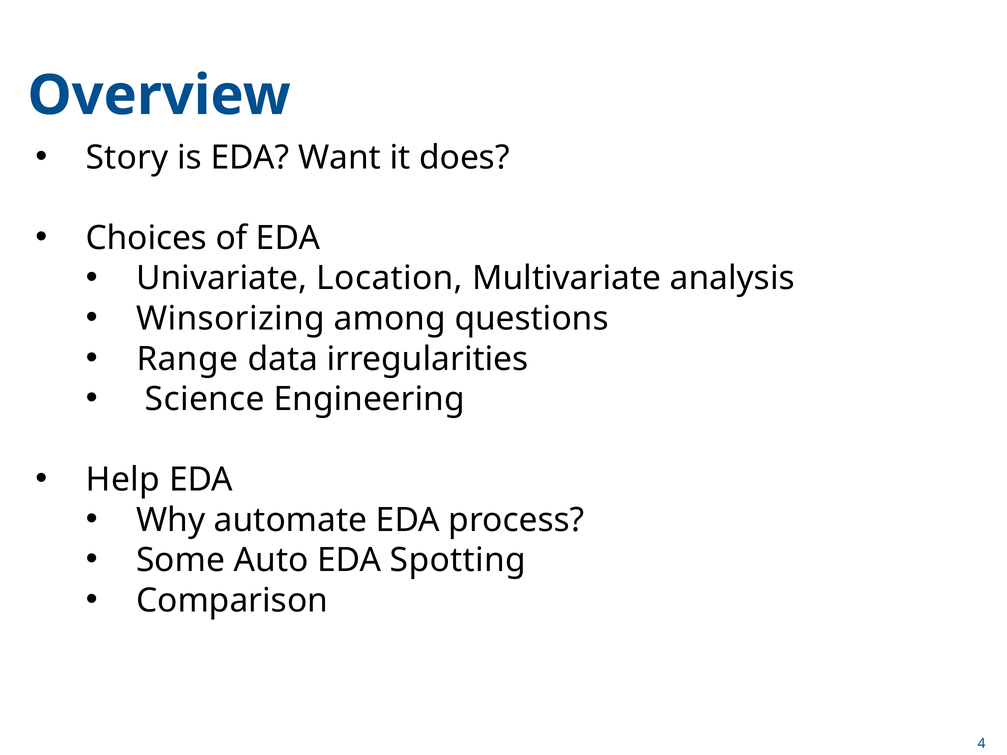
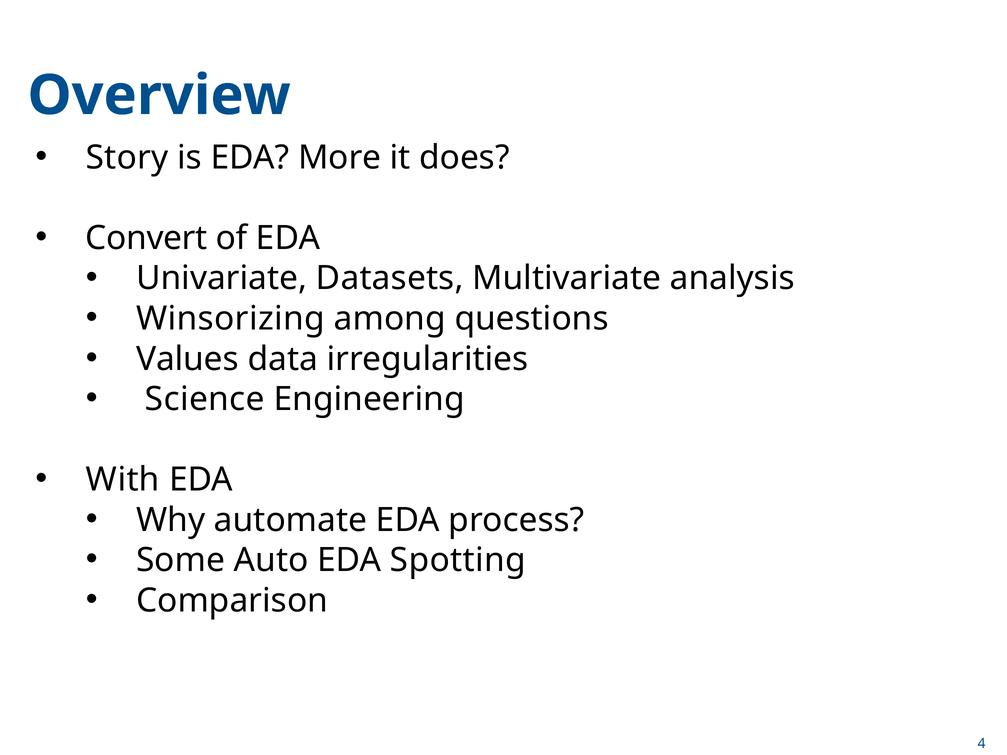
Want: Want -> More
Choices: Choices -> Convert
Location: Location -> Datasets
Range: Range -> Values
Help: Help -> With
